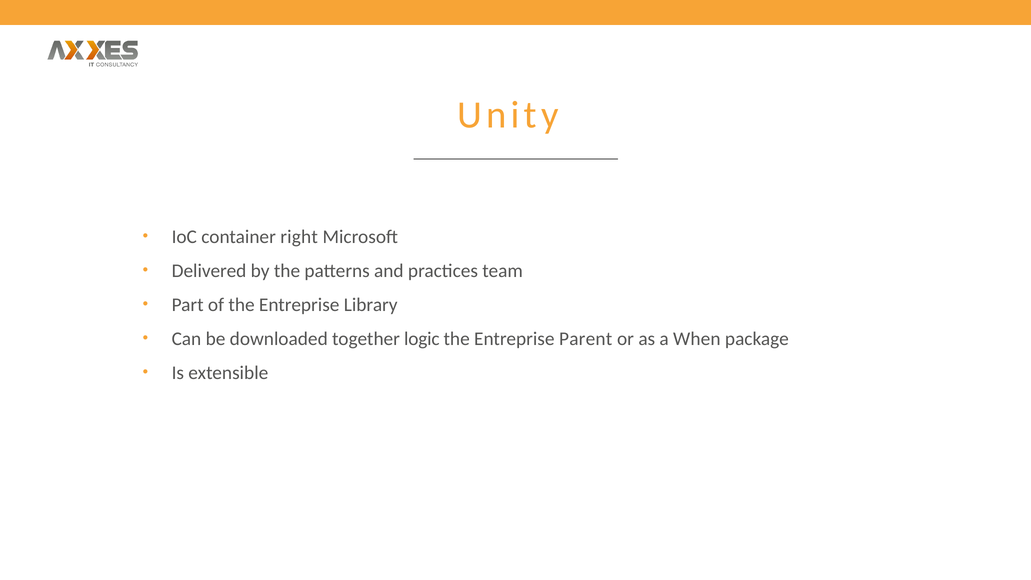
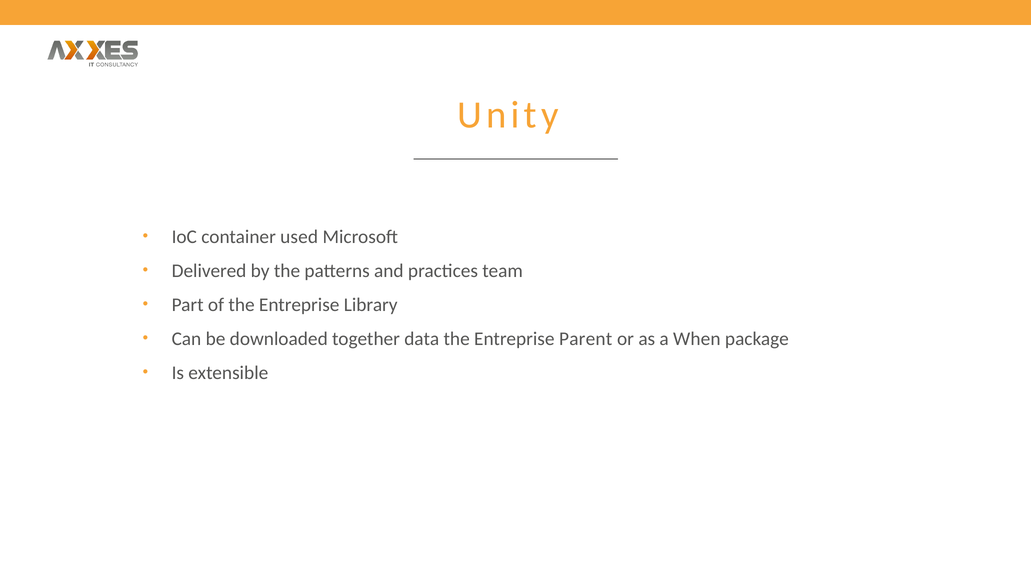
right: right -> used
logic: logic -> data
